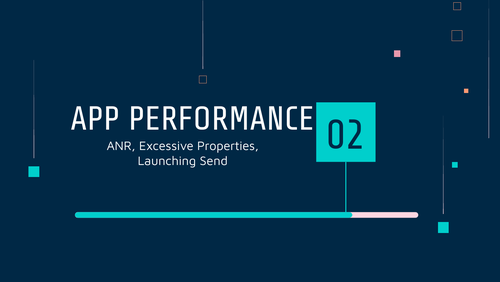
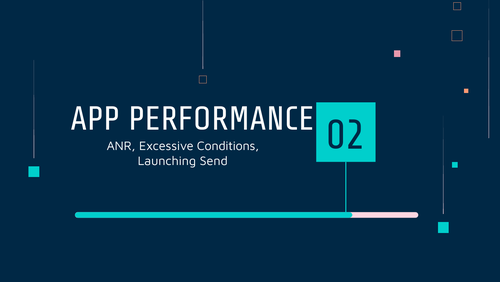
Properties: Properties -> Conditions
